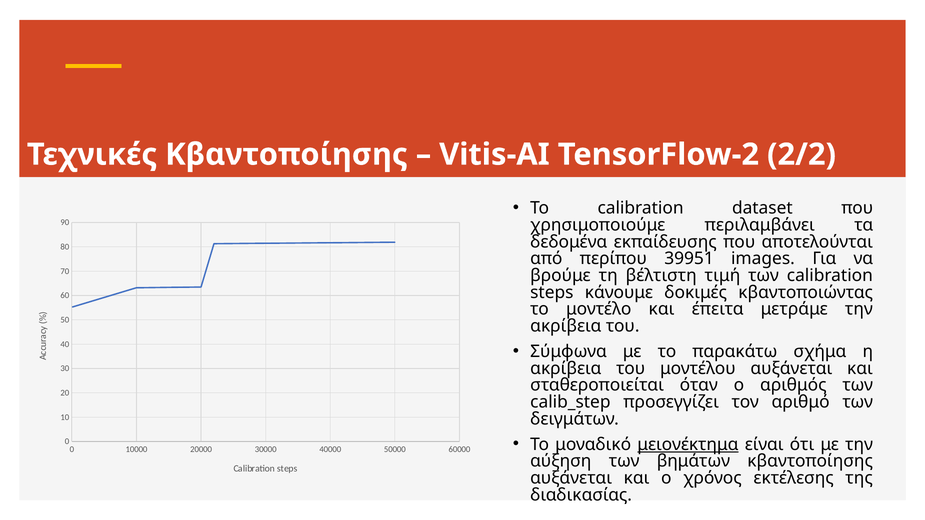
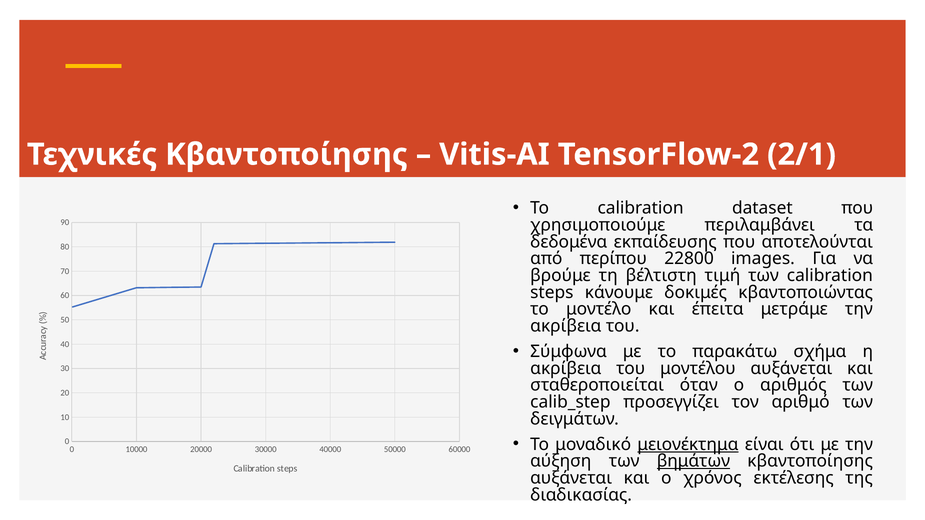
2/2: 2/2 -> 2/1
39951: 39951 -> 22800
βημάτων underline: none -> present
